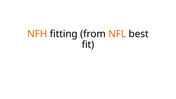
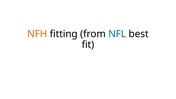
NFL colour: orange -> blue
